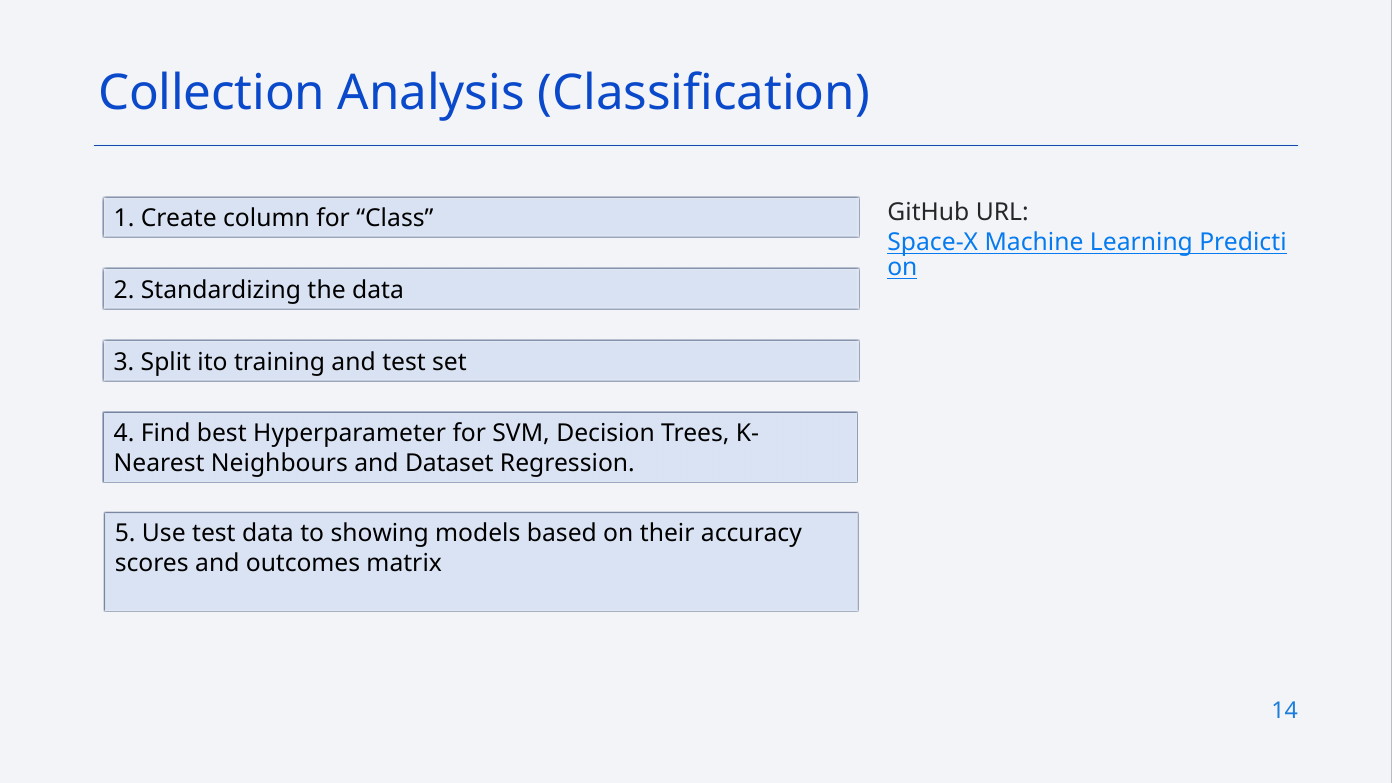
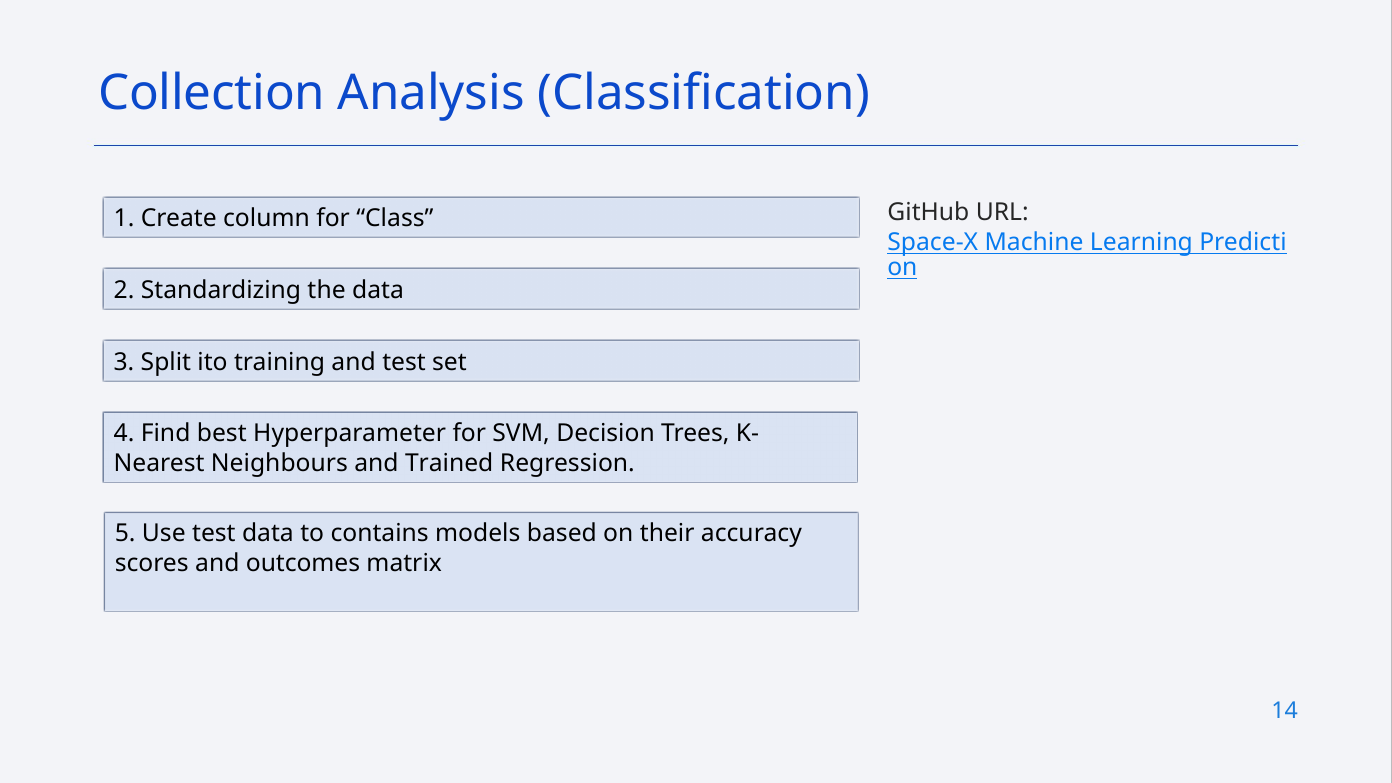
Dataset: Dataset -> Trained
showing: showing -> contains
